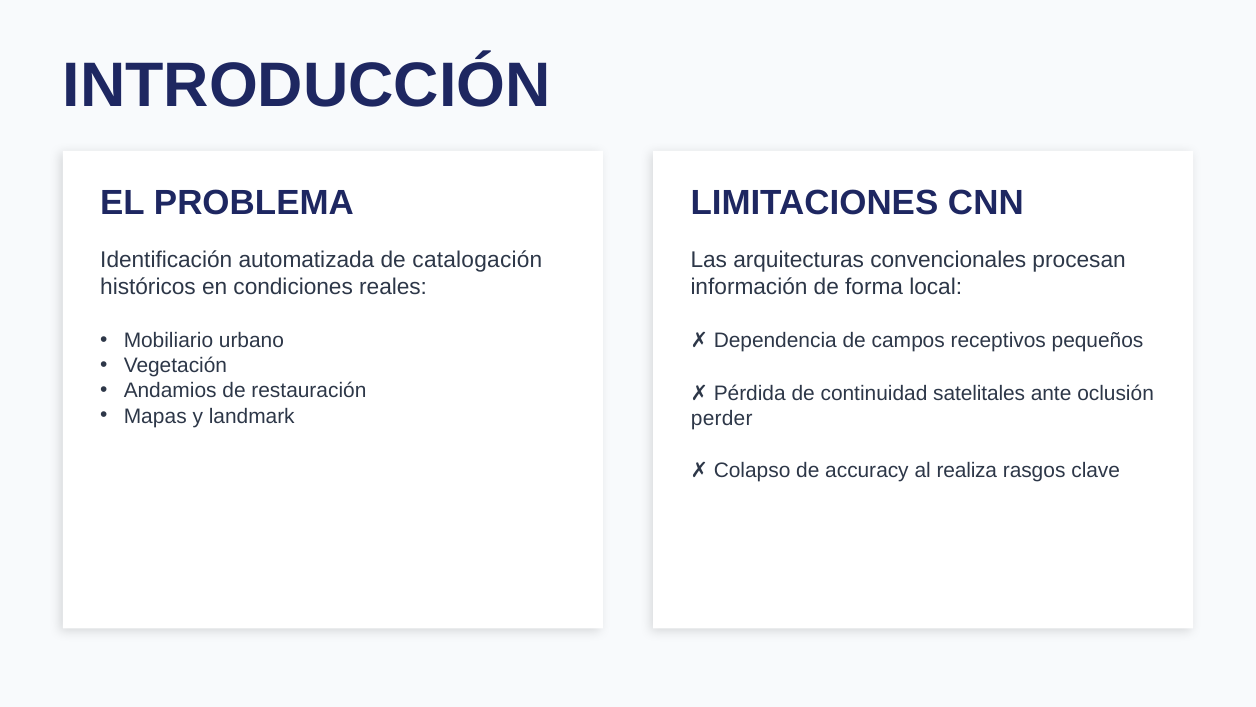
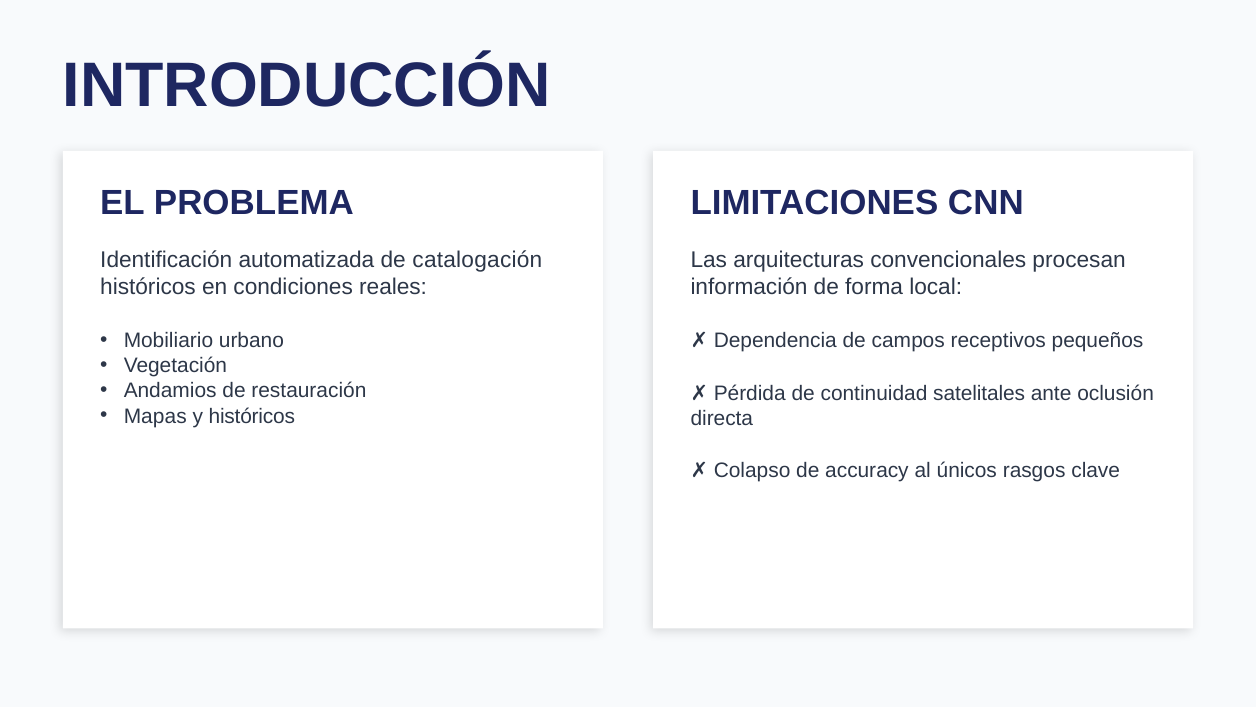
y landmark: landmark -> históricos
perder: perder -> directa
realiza: realiza -> únicos
